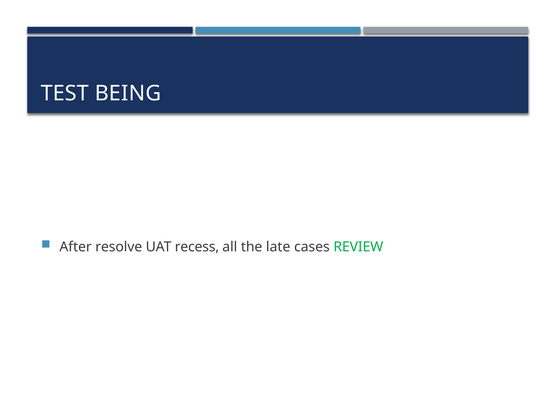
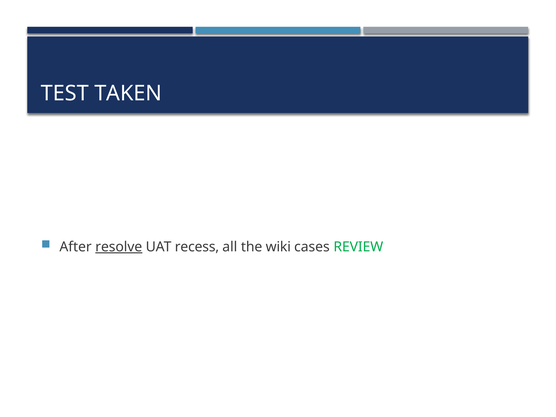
BEING: BEING -> TAKEN
resolve underline: none -> present
late: late -> wiki
